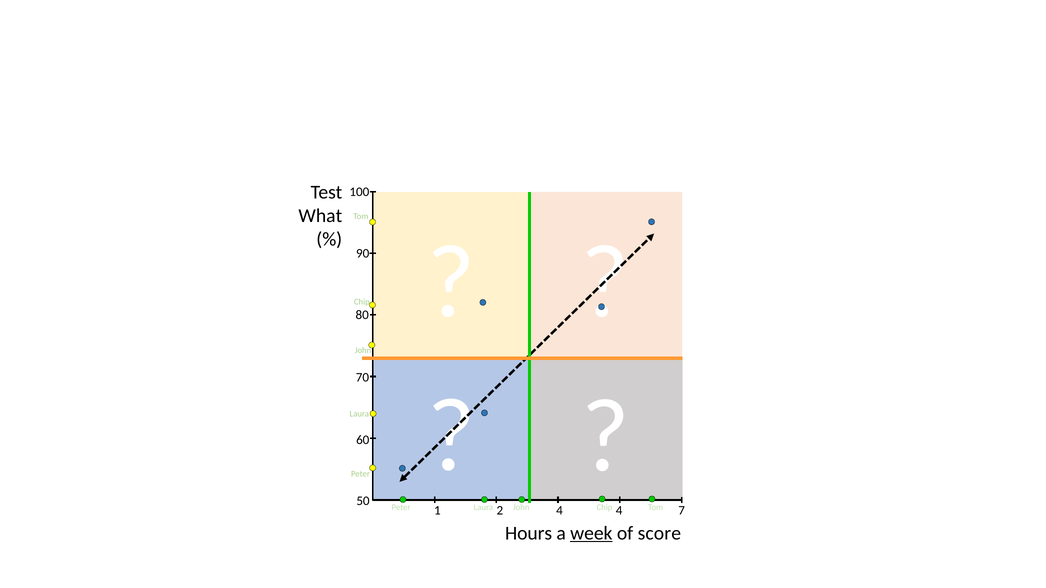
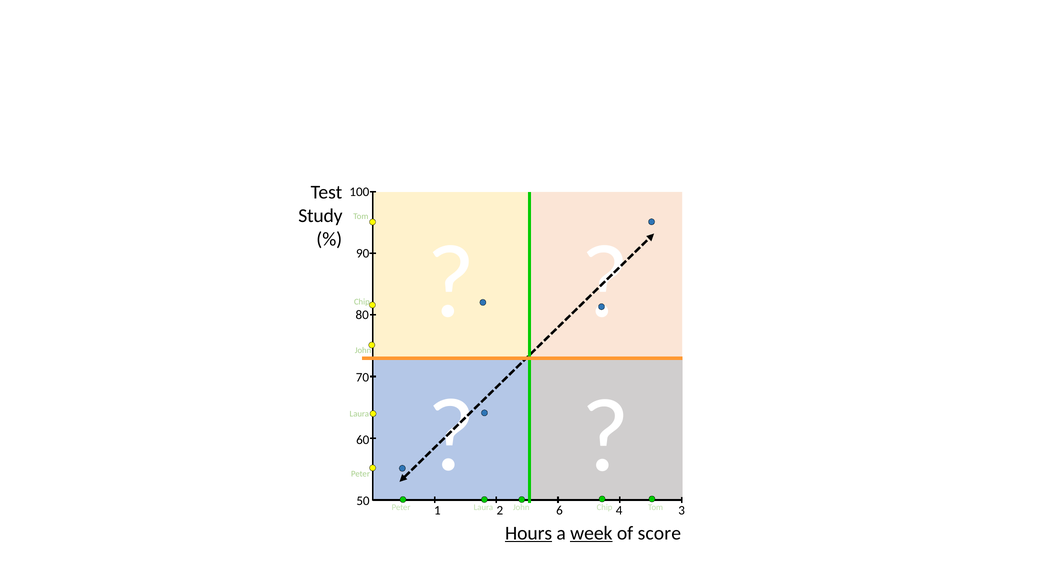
What: What -> Study
2 4: 4 -> 6
7: 7 -> 3
Hours underline: none -> present
